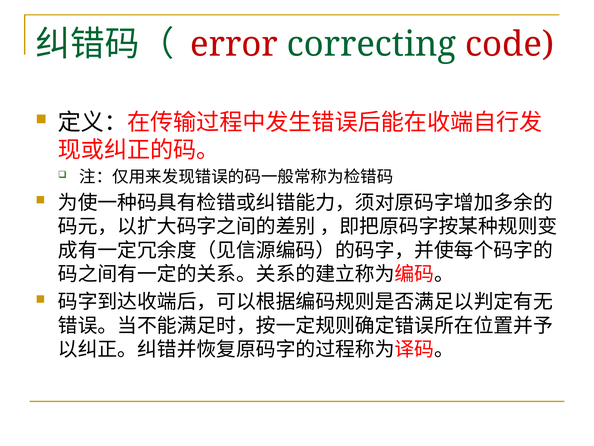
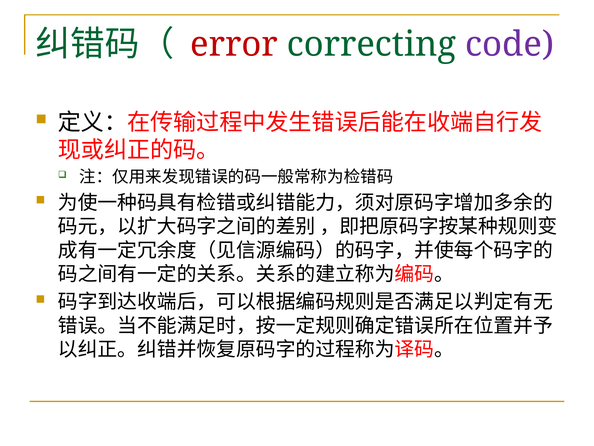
code colour: red -> purple
